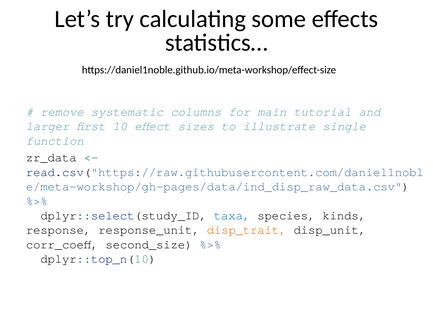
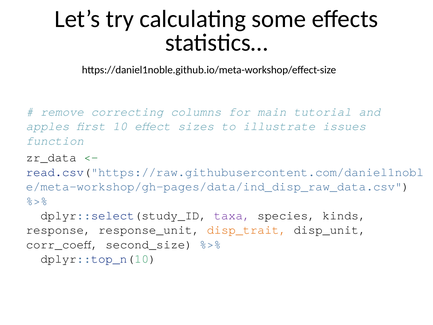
systematic: systematic -> correcting
larger: larger -> apples
single: single -> issues
taxa colour: blue -> purple
